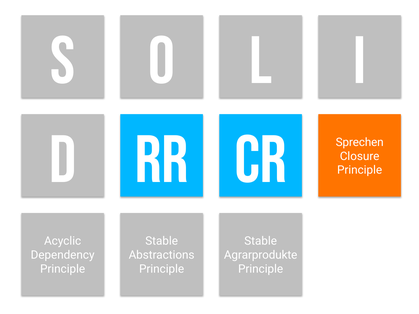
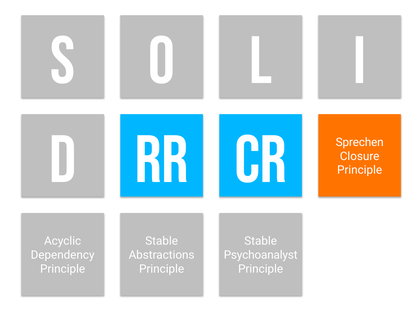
Agrarprodukte: Agrarprodukte -> Psychoanalyst
